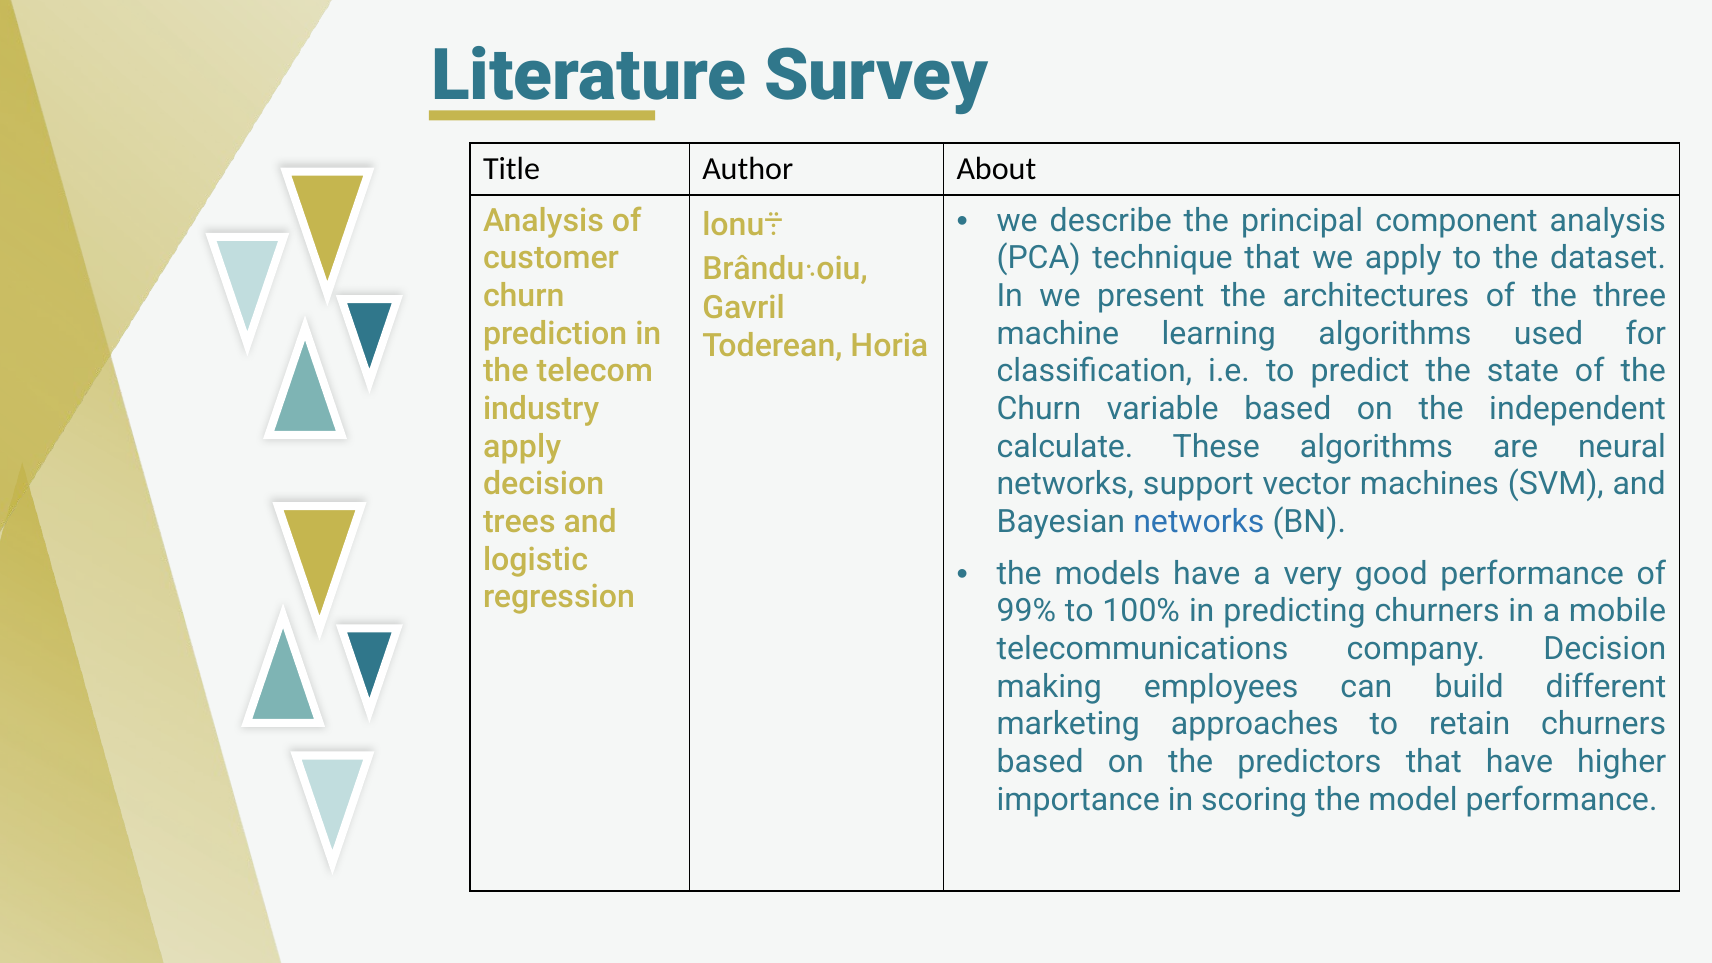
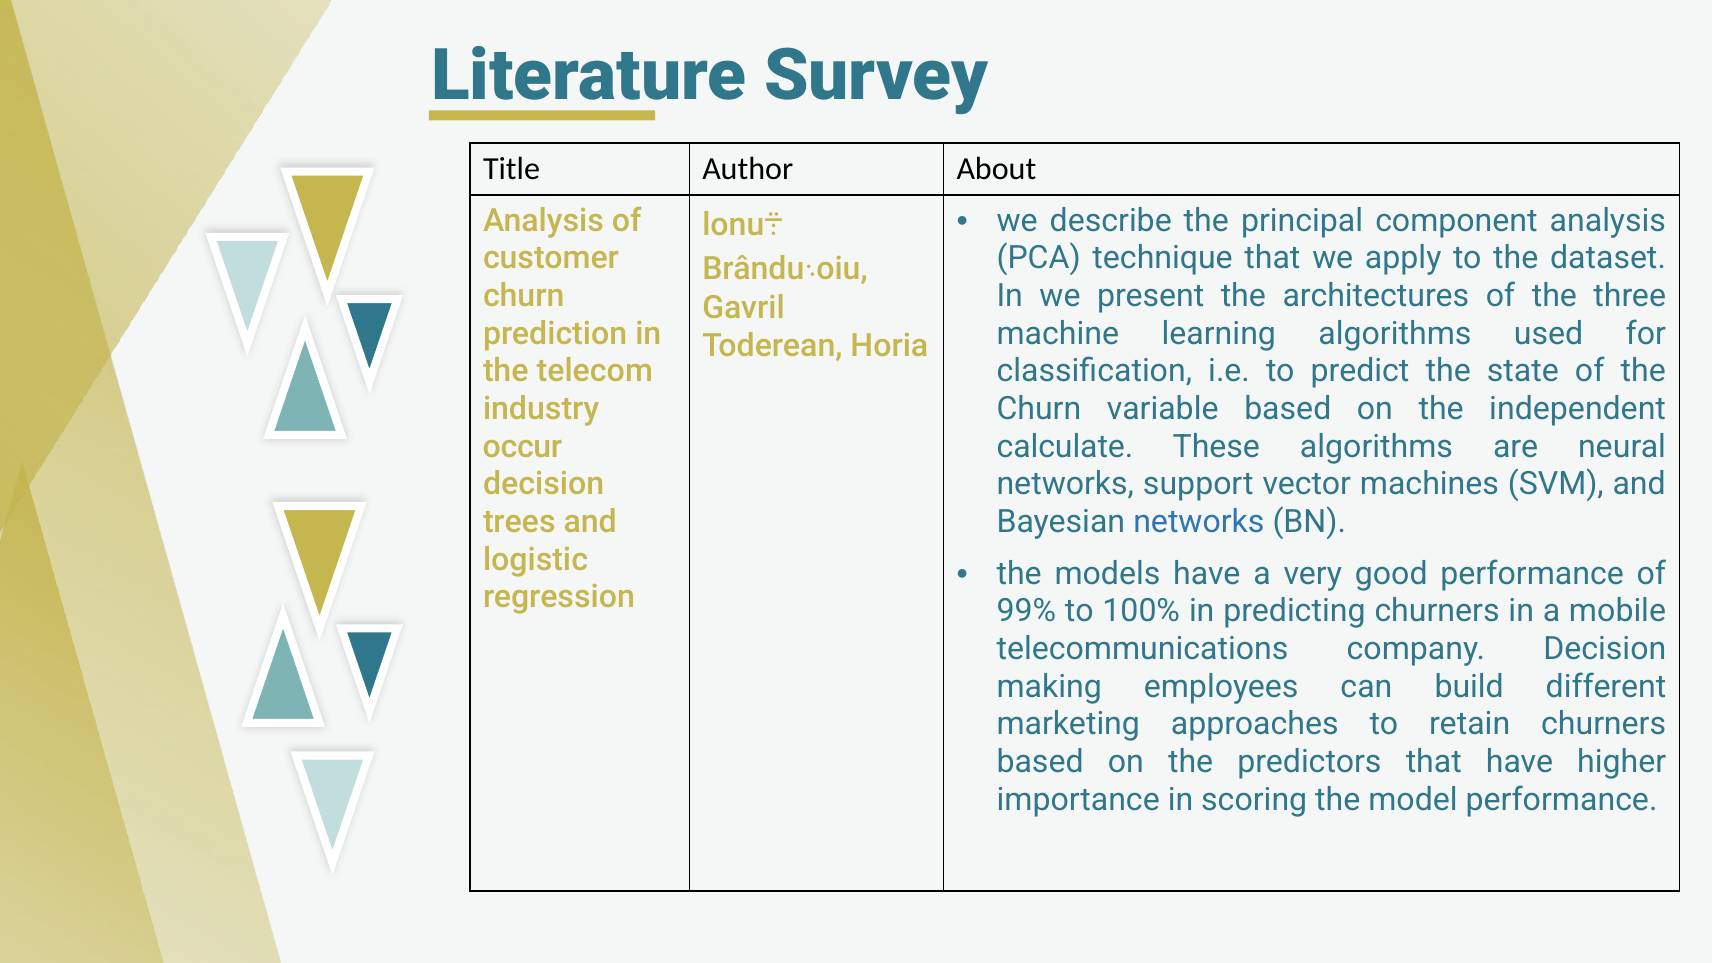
apply at (522, 446): apply -> occur
